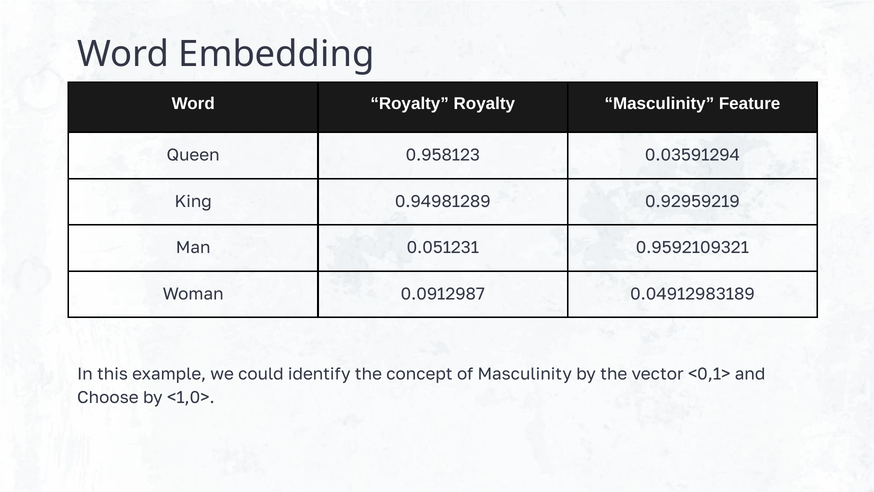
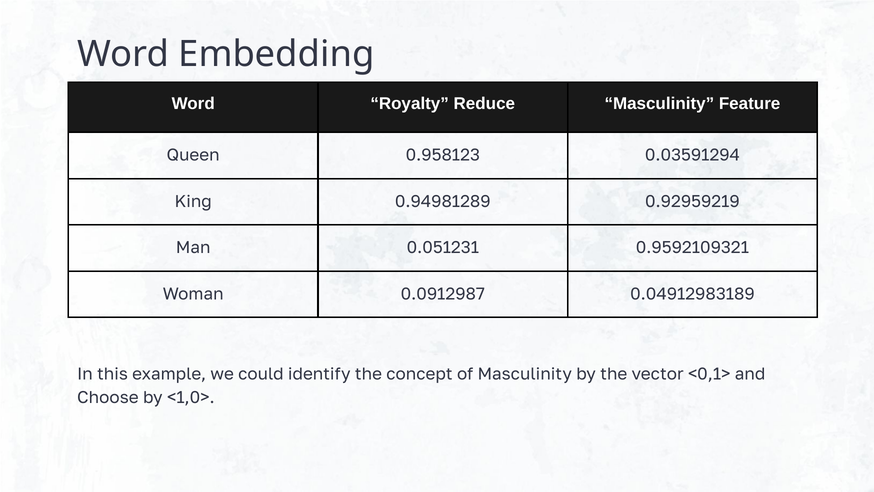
Royalty Royalty: Royalty -> Reduce
